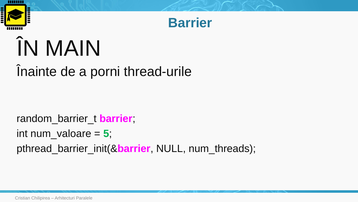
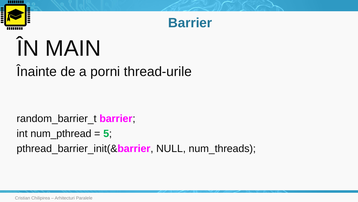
num_valoare: num_valoare -> num_pthread
